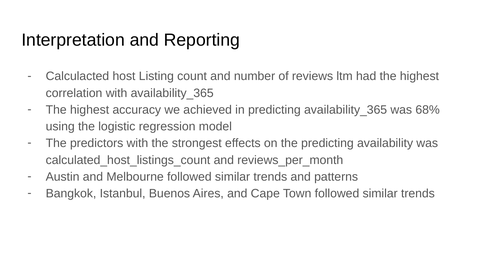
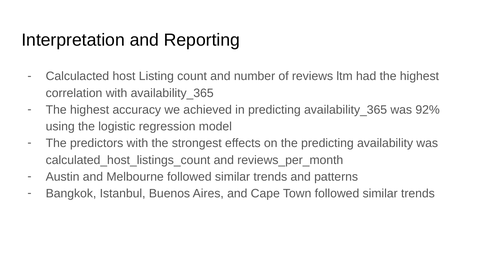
68%: 68% -> 92%
